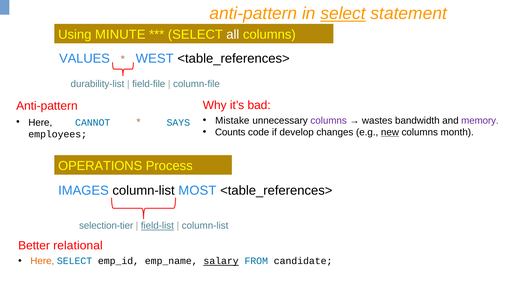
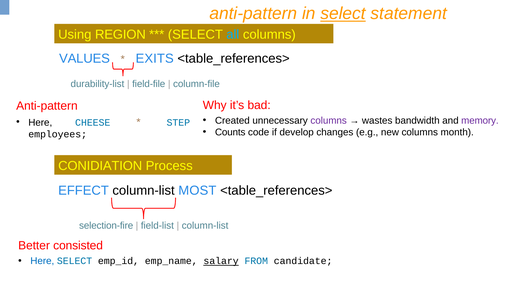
MINUTE: MINUTE -> REGION
all colour: white -> light blue
WEST: WEST -> EXITS
Mistake: Mistake -> Created
CANNOT: CANNOT -> CHEESE
SAYS: SAYS -> STEP
new underline: present -> none
OPERATIONS: OPERATIONS -> CONIDIATION
IMAGES: IMAGES -> EFFECT
selection-tier: selection-tier -> selection-fire
field-list underline: present -> none
relational: relational -> consisted
Here at (42, 261) colour: orange -> blue
